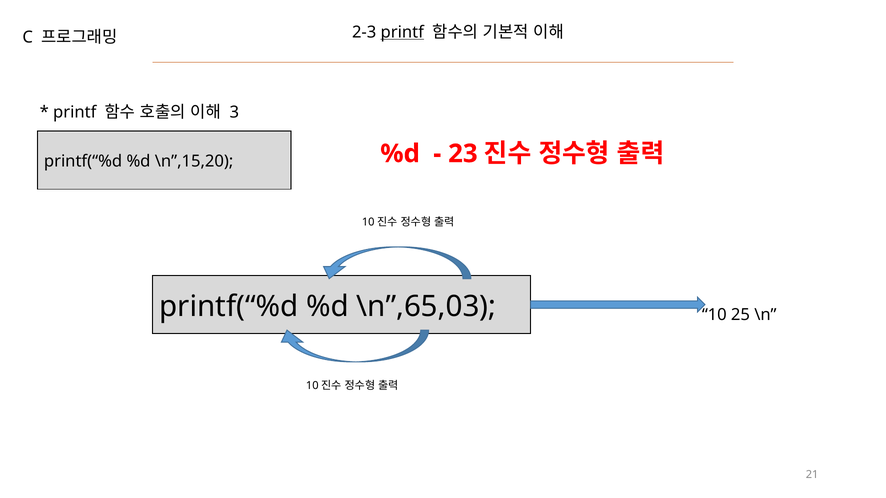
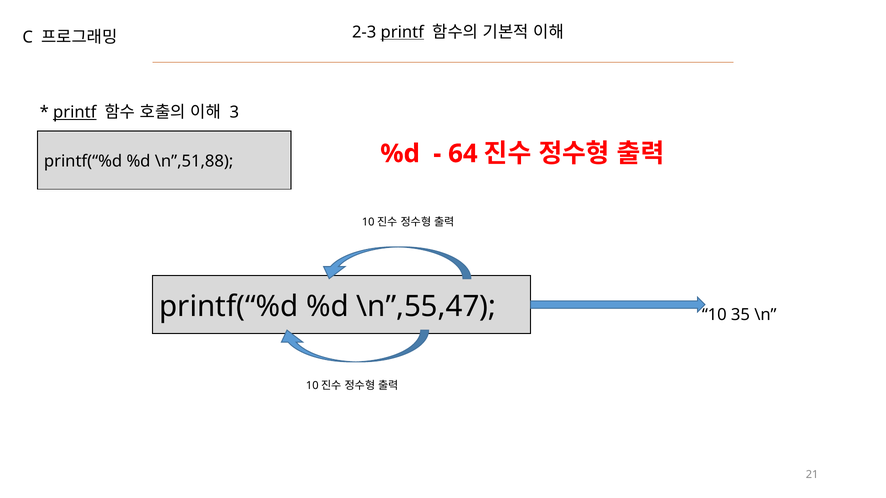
printf at (75, 112) underline: none -> present
23: 23 -> 64
\n”,15,20: \n”,15,20 -> \n”,51,88
\n”,65,03: \n”,65,03 -> \n”,55,47
25: 25 -> 35
